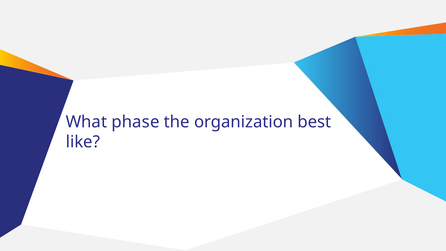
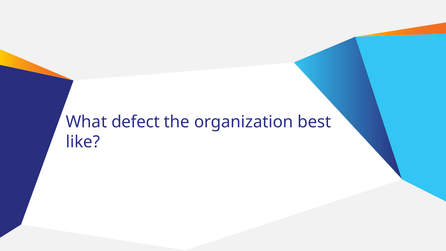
phase: phase -> defect
